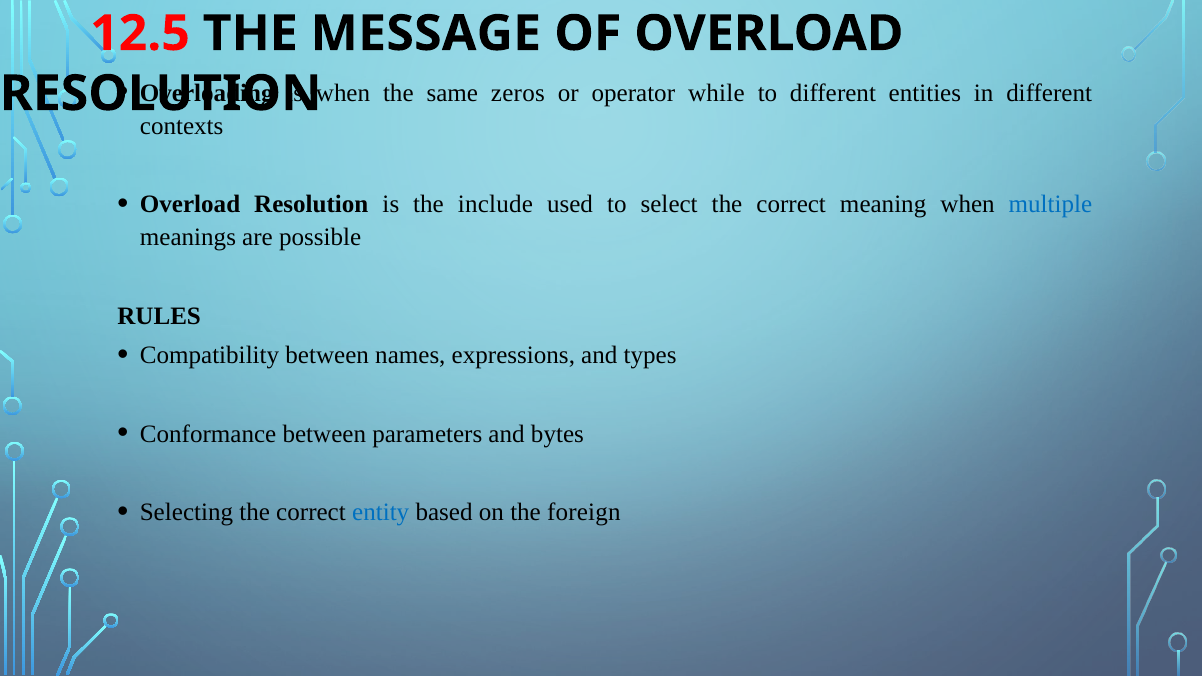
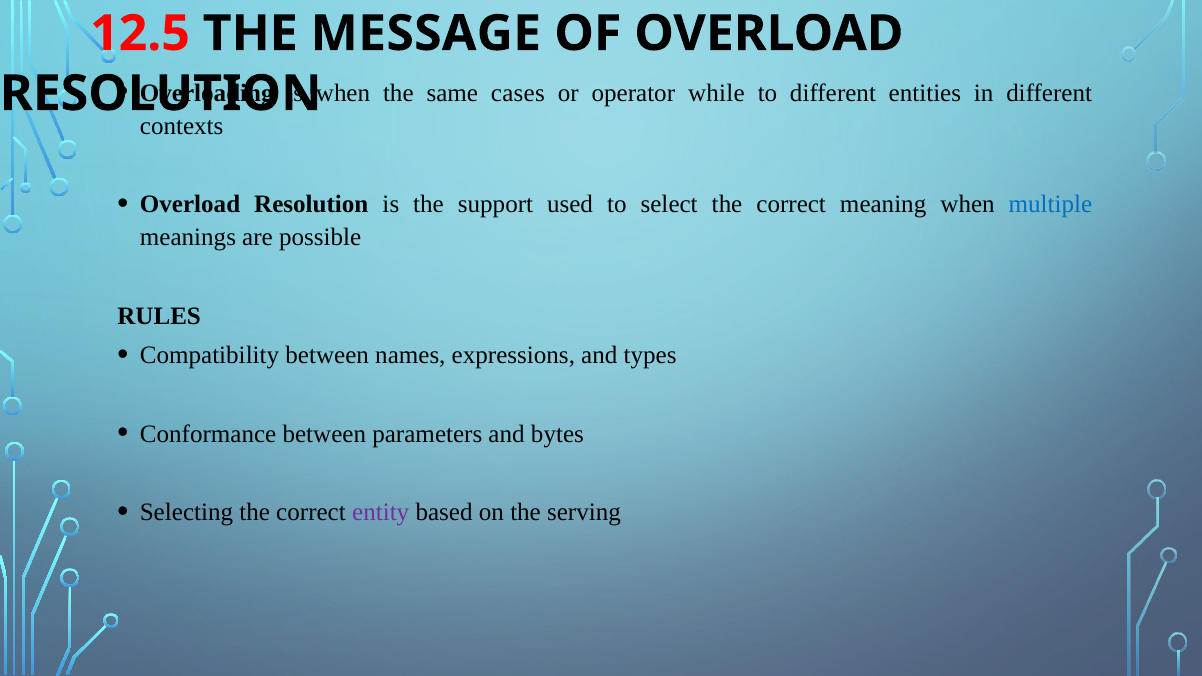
zeros: zeros -> cases
include: include -> support
entity colour: blue -> purple
foreign: foreign -> serving
